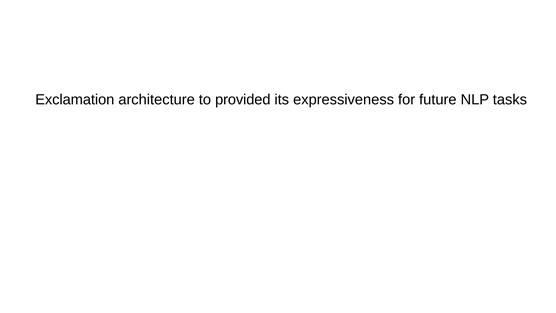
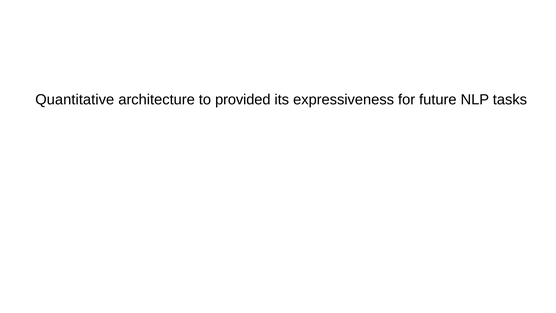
Exclamation: Exclamation -> Quantitative
